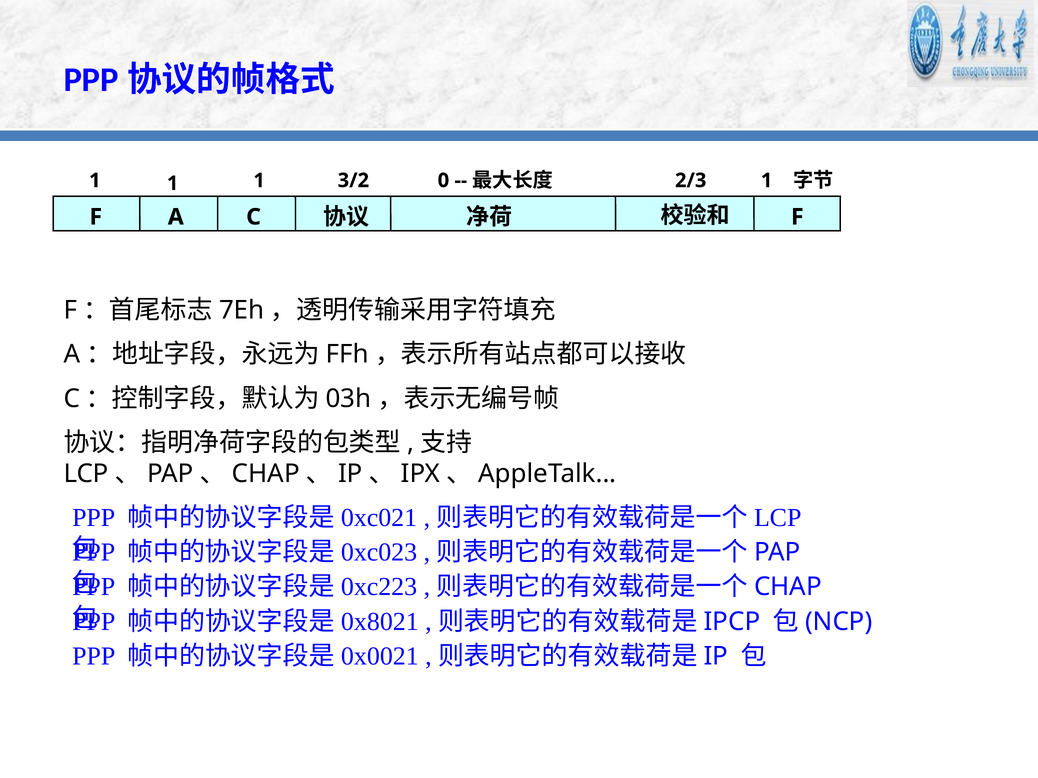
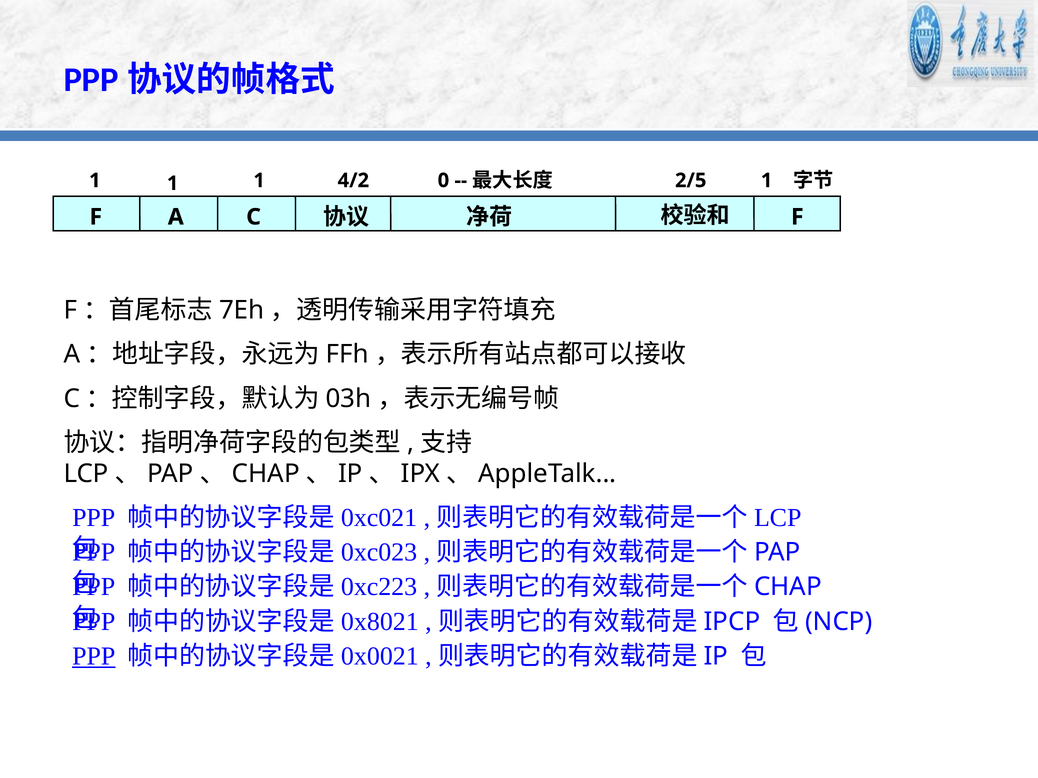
3/2: 3/2 -> 4/2
2/3: 2/3 -> 2/5
PPP at (94, 656) underline: none -> present
